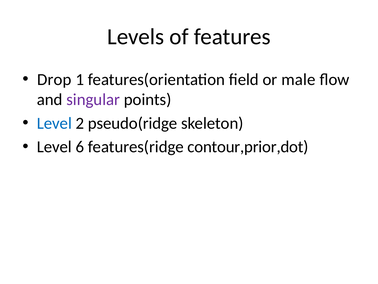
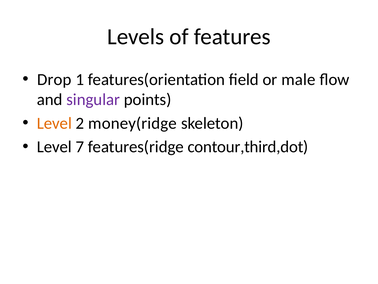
Level at (54, 123) colour: blue -> orange
pseudo(ridge: pseudo(ridge -> money(ridge
6: 6 -> 7
contour,prior,dot: contour,prior,dot -> contour,third,dot
